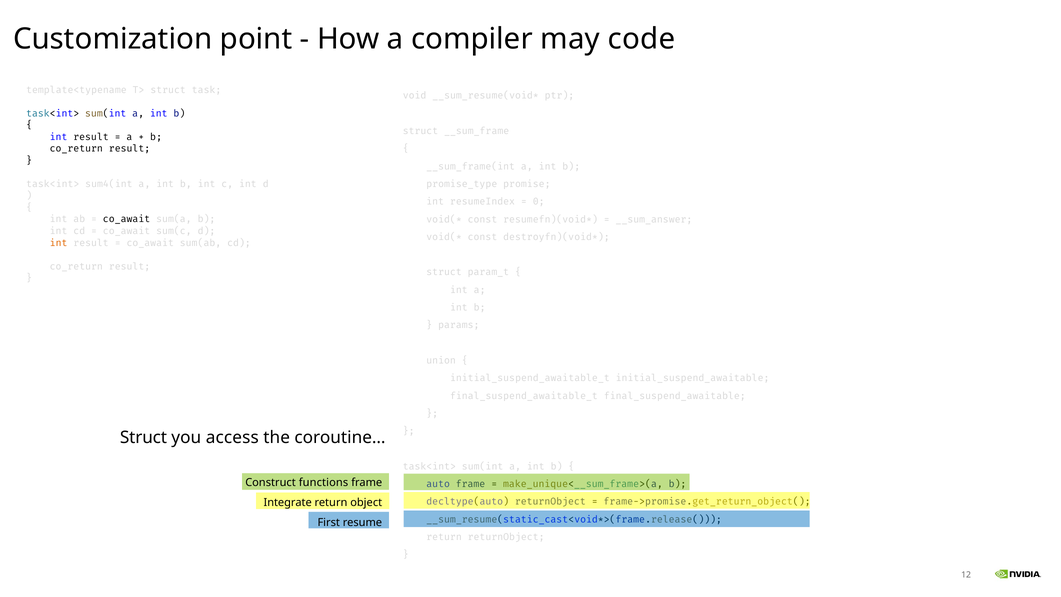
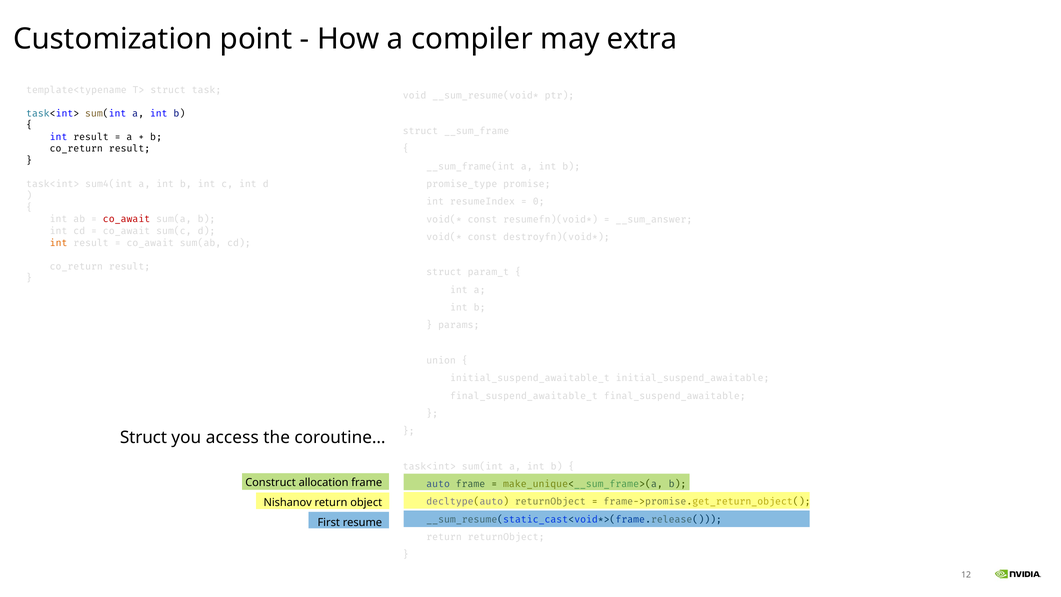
code: code -> extra
co_await at (127, 219) colour: black -> red
functions: functions -> allocation
Integrate: Integrate -> Nishanov
